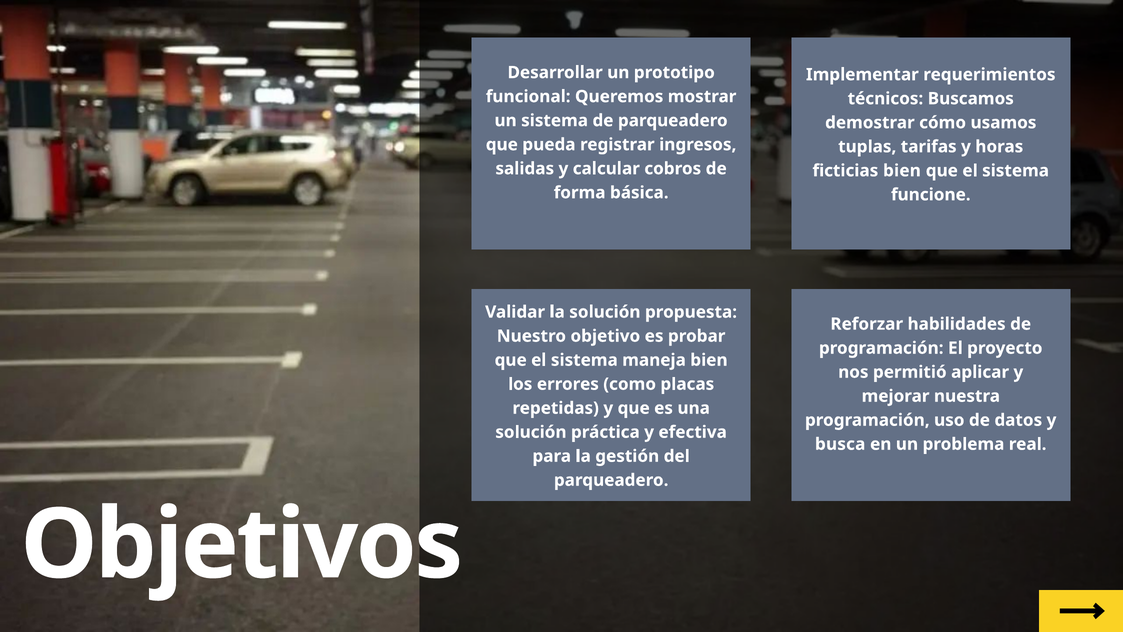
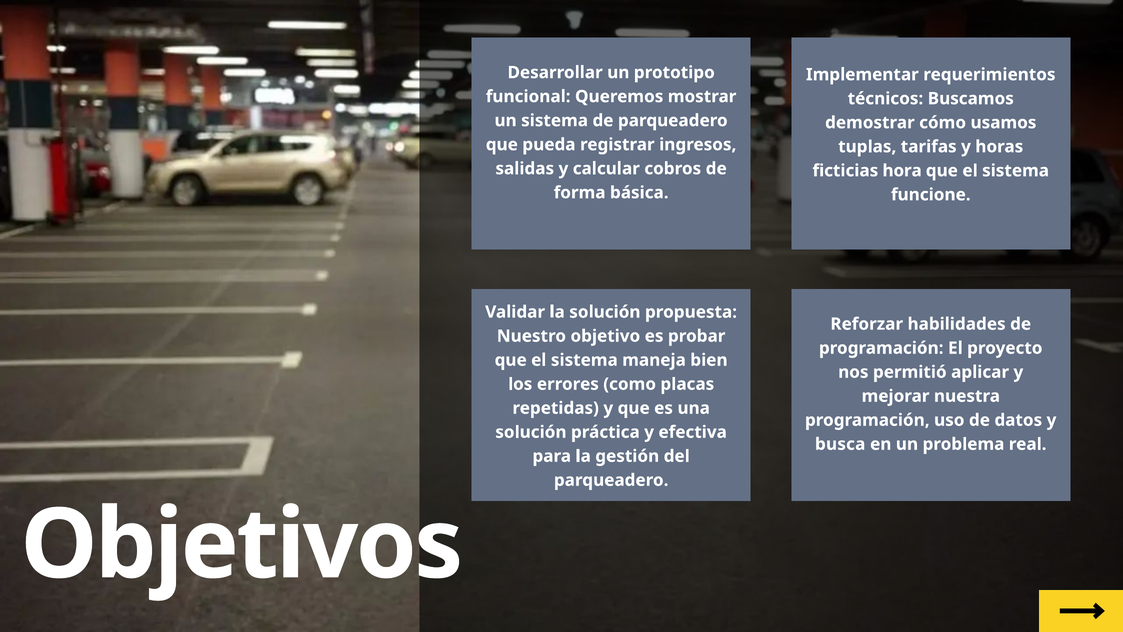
ficticias bien: bien -> hora
